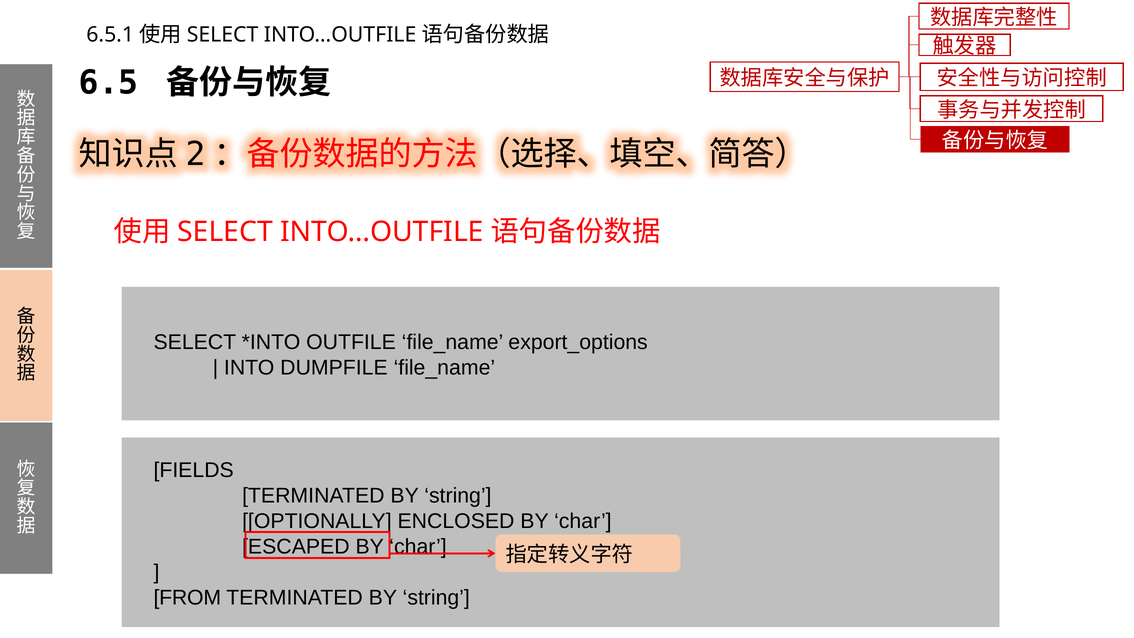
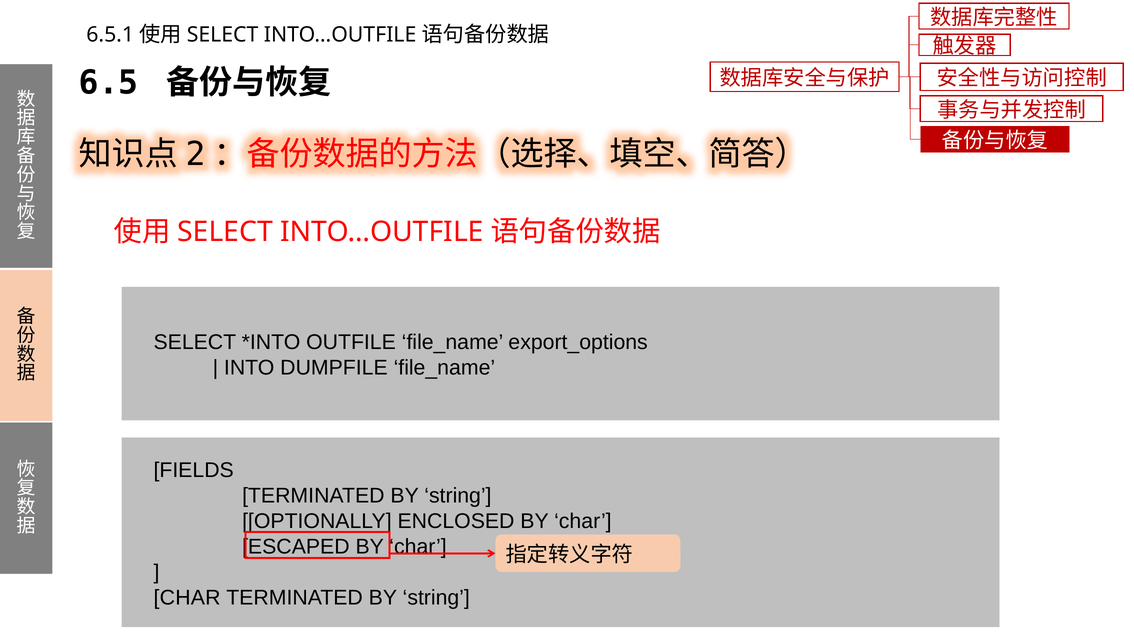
FROM at (187, 597): FROM -> CHAR
